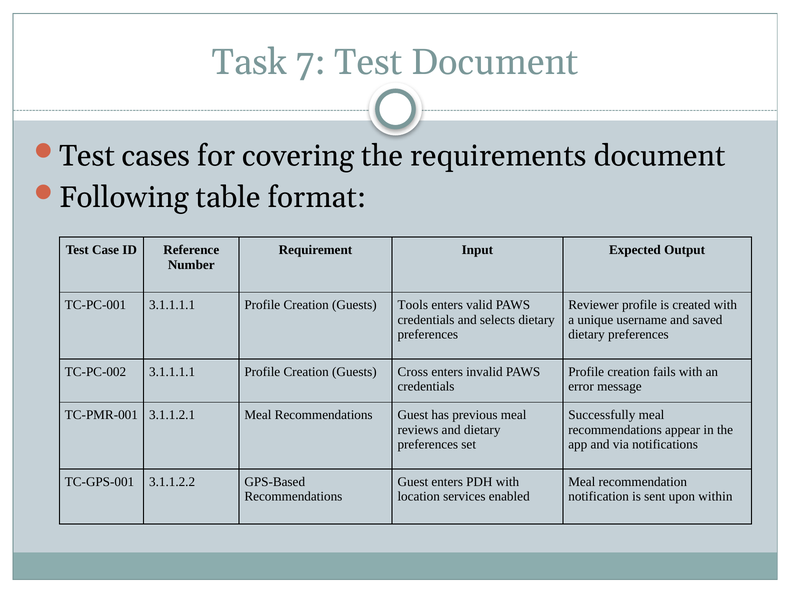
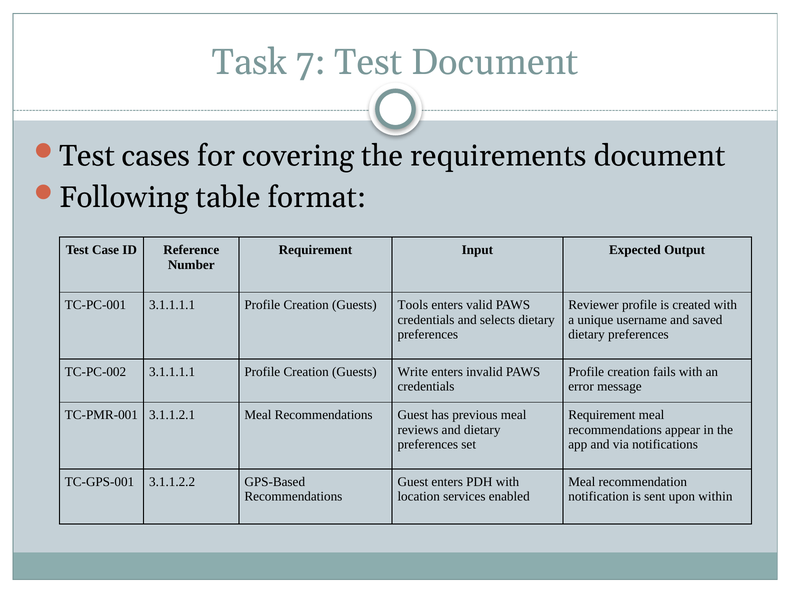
Cross: Cross -> Write
Successfully at (602, 415): Successfully -> Requirement
